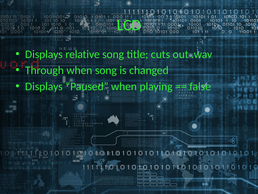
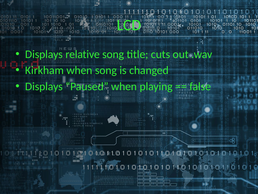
Through: Through -> Kirkham
